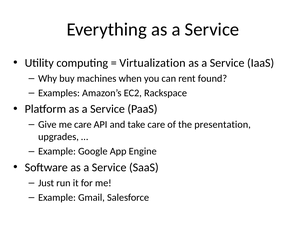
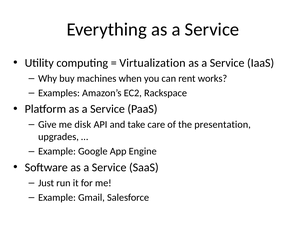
found: found -> works
me care: care -> disk
